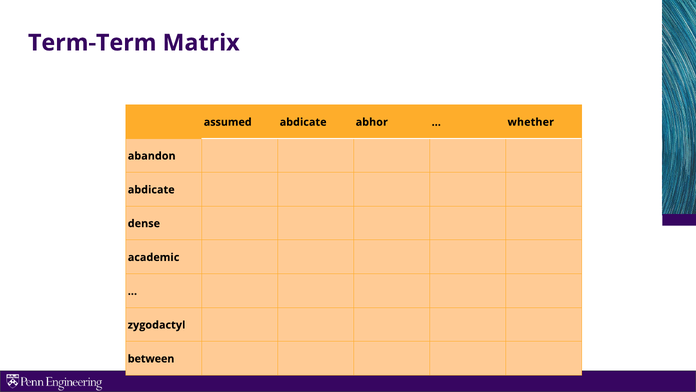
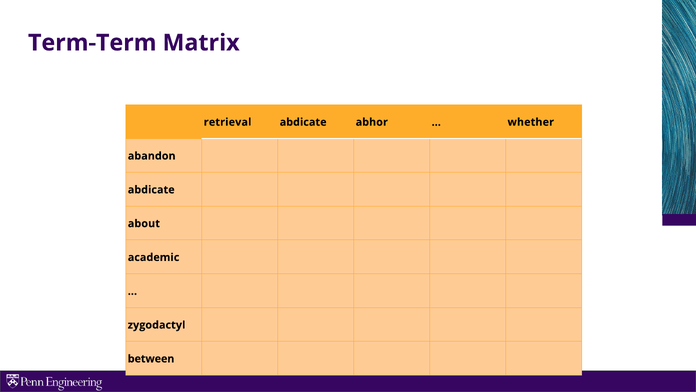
assumed: assumed -> retrieval
dense: dense -> about
